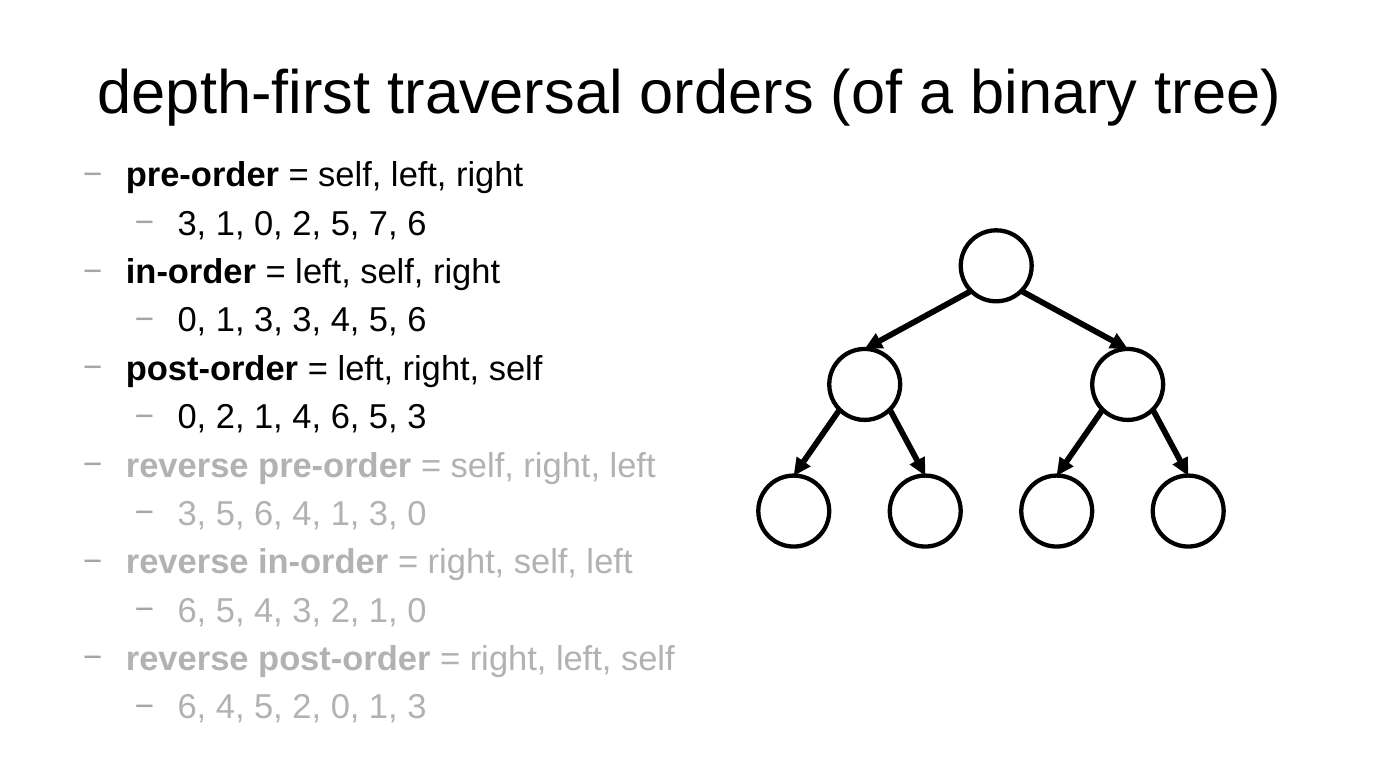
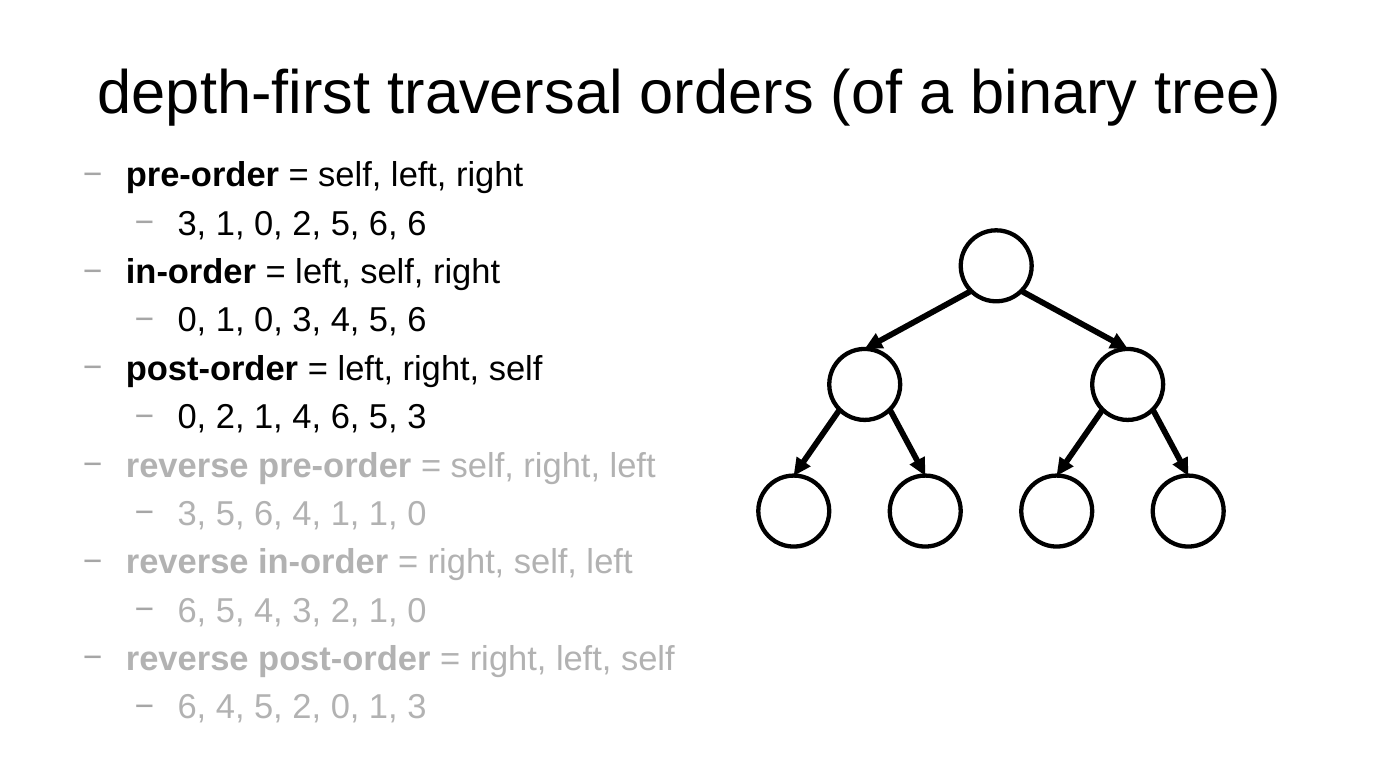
2 5 7: 7 -> 6
3 at (268, 320): 3 -> 0
4 1 3: 3 -> 1
